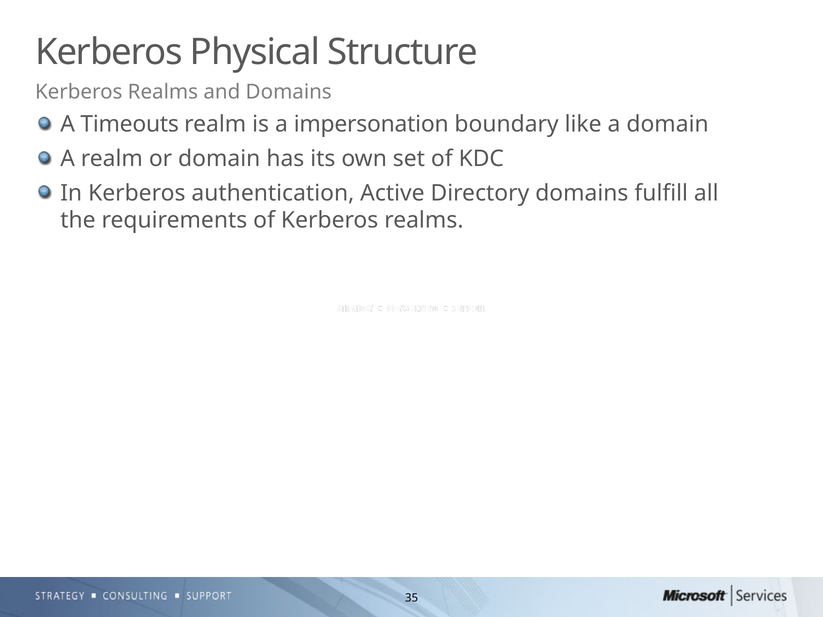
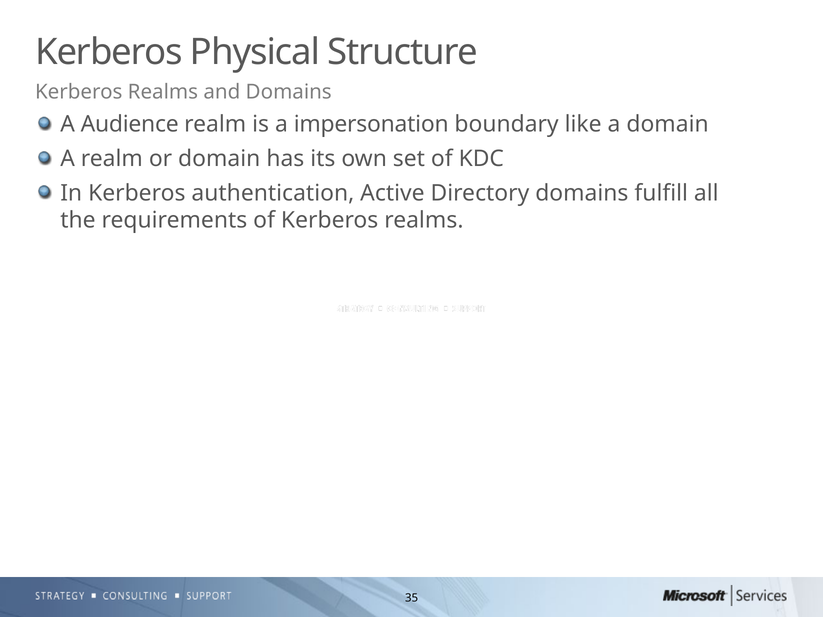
Timeouts: Timeouts -> Audience
